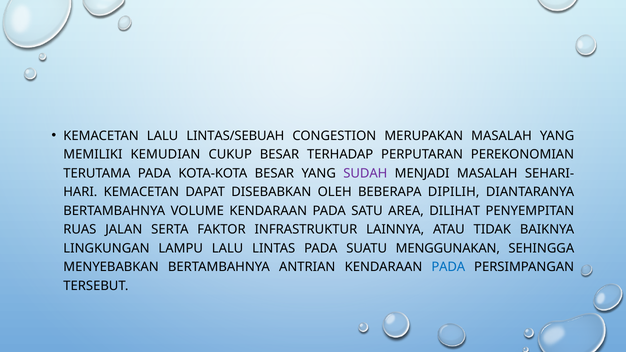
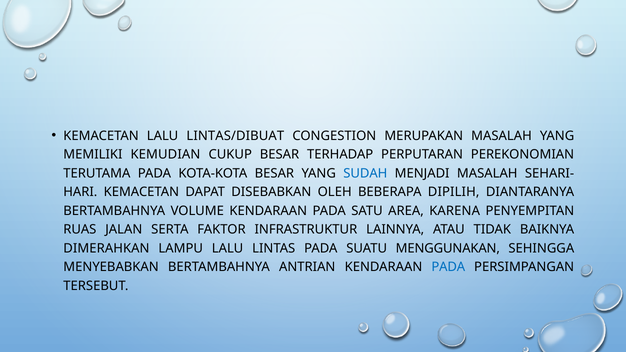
LINTAS/SEBUAH: LINTAS/SEBUAH -> LINTAS/DIBUAT
SUDAH colour: purple -> blue
DILIHAT: DILIHAT -> KARENA
LINGKUNGAN: LINGKUNGAN -> DIMERAHKAN
